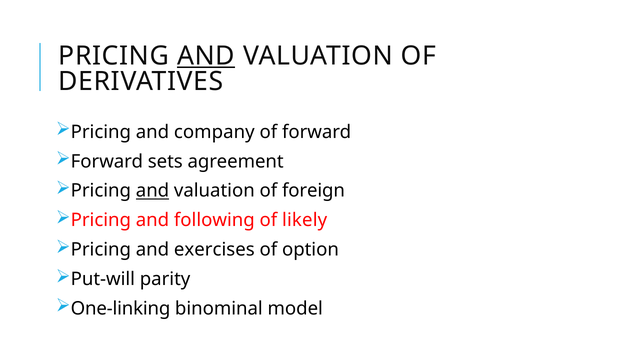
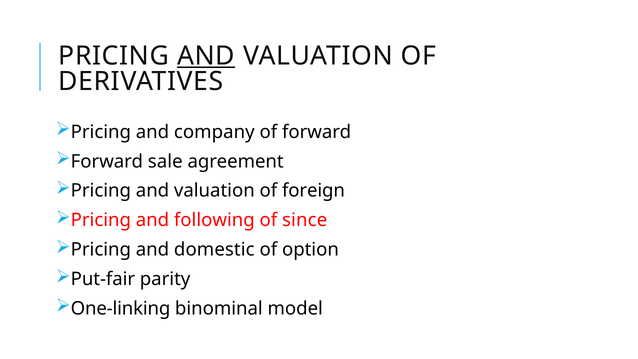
sets: sets -> sale
and at (153, 191) underline: present -> none
likely: likely -> since
exercises: exercises -> domestic
Put-will: Put-will -> Put-fair
